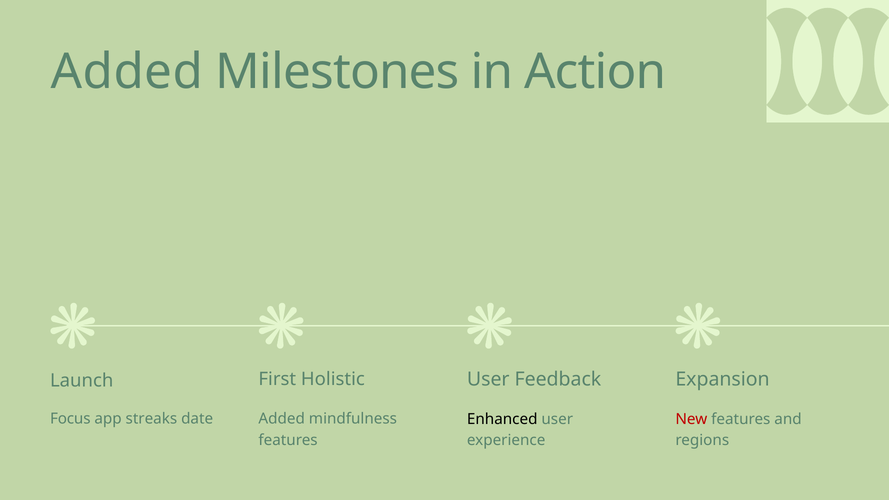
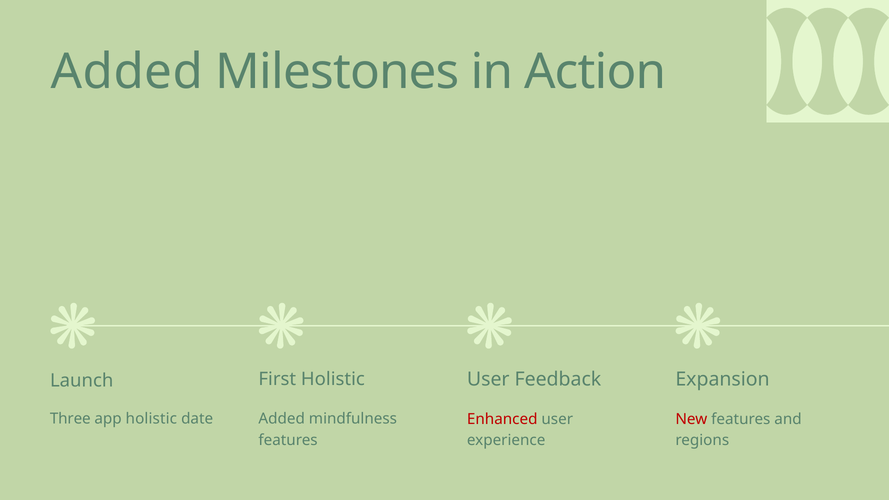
Focus: Focus -> Three
app streaks: streaks -> holistic
Enhanced colour: black -> red
